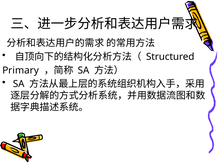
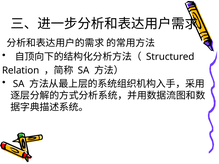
Primary: Primary -> Relation
